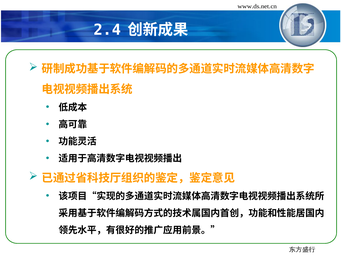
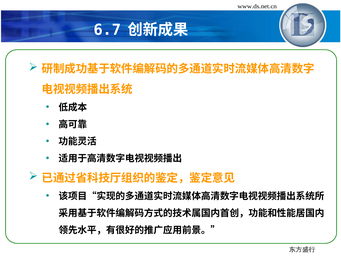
2.4: 2.4 -> 6.7
